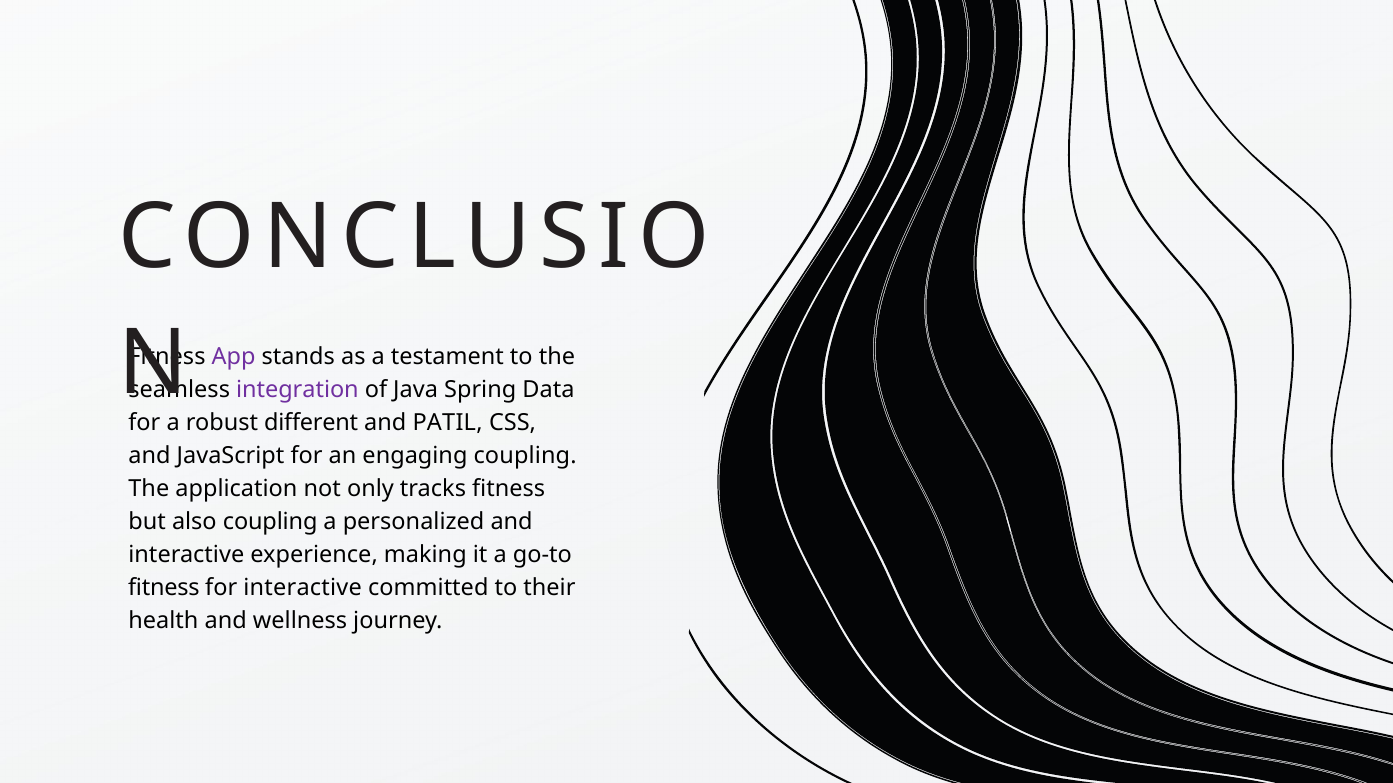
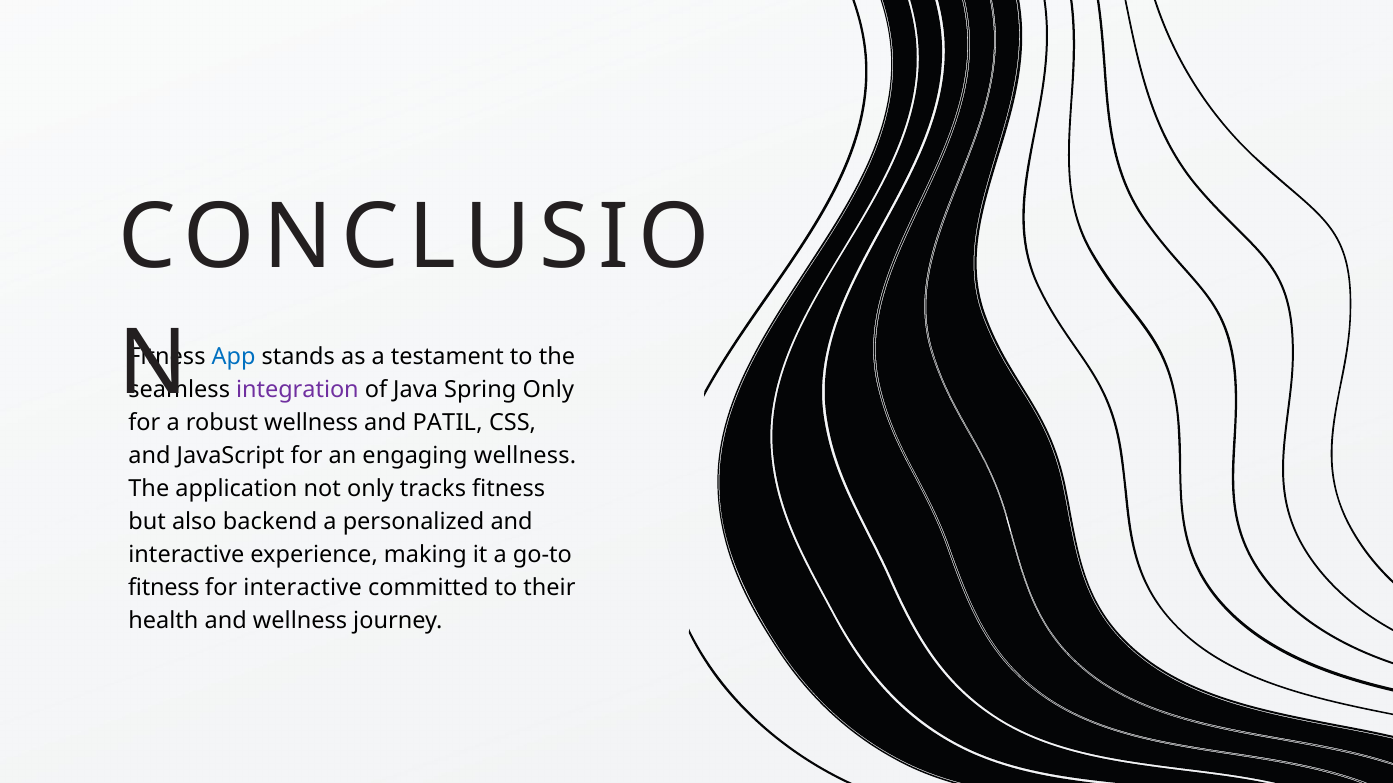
App colour: purple -> blue
Spring Data: Data -> Only
robust different: different -> wellness
engaging coupling: coupling -> wellness
also coupling: coupling -> backend
